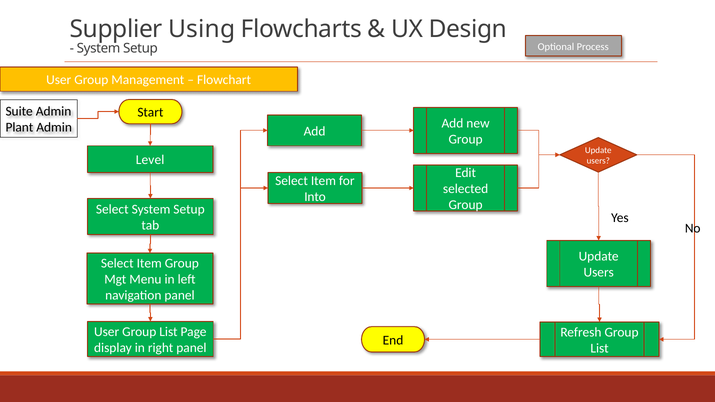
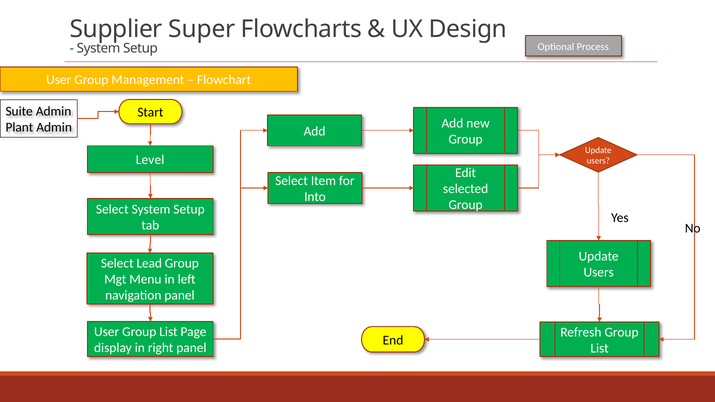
Using: Using -> Super
Item at (149, 264): Item -> Lead
